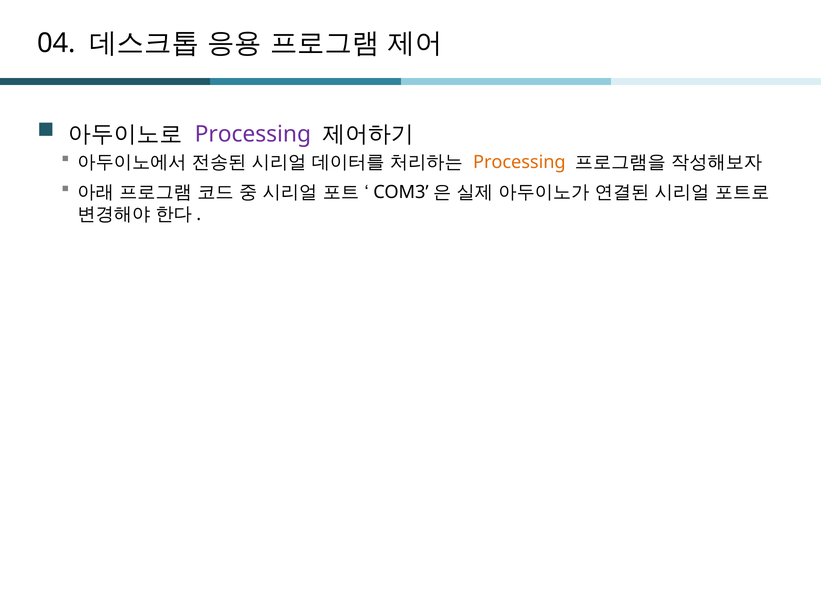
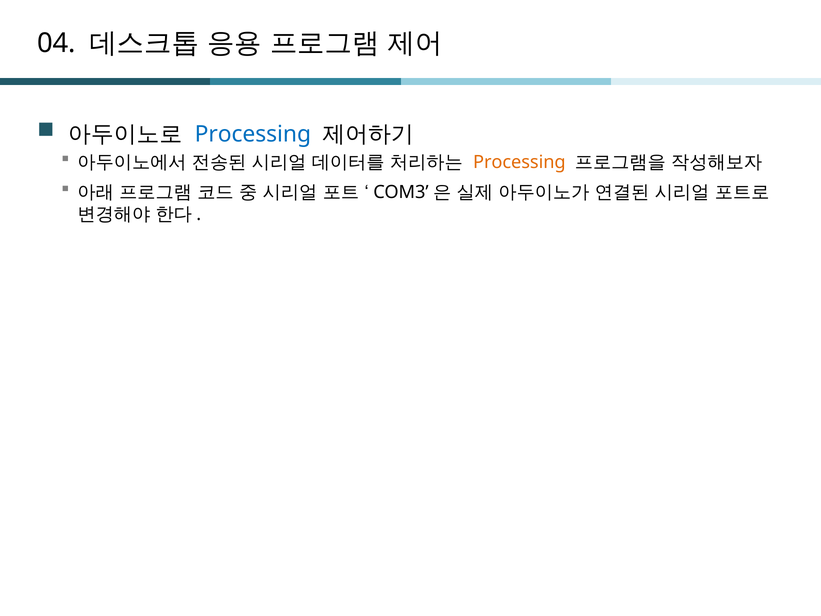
Processing at (253, 134) colour: purple -> blue
